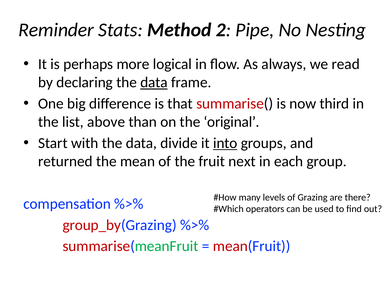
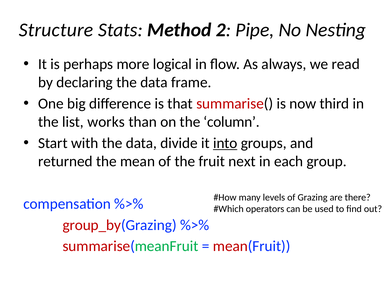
Reminder: Reminder -> Structure
data at (154, 82) underline: present -> none
above: above -> works
original: original -> column
